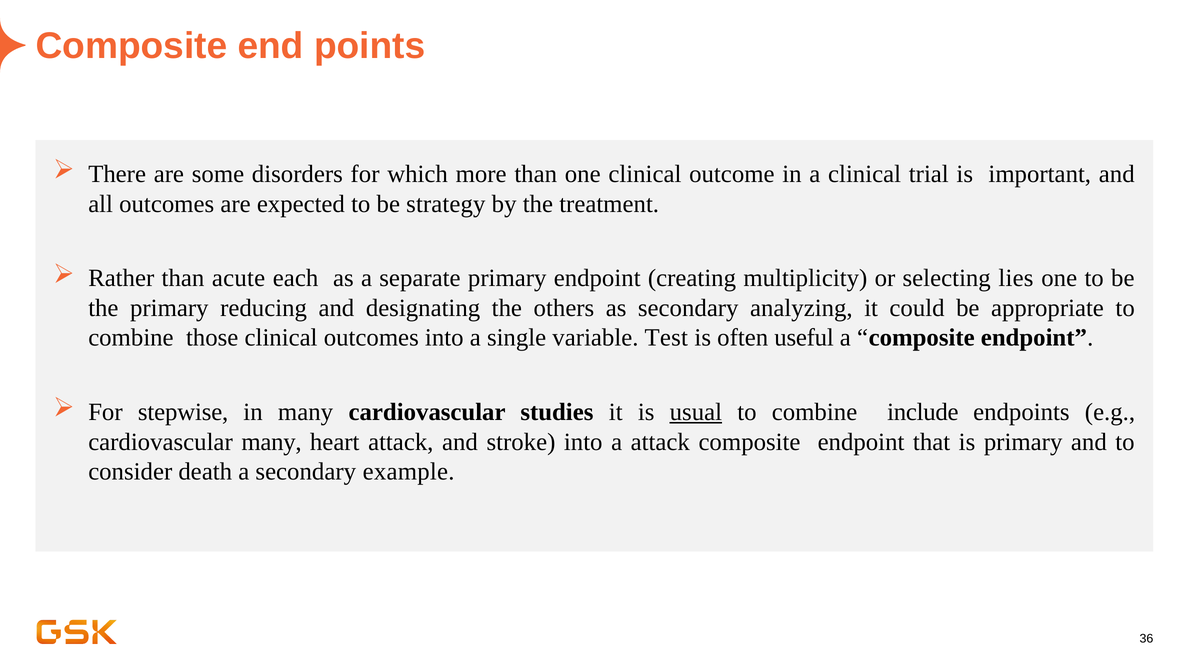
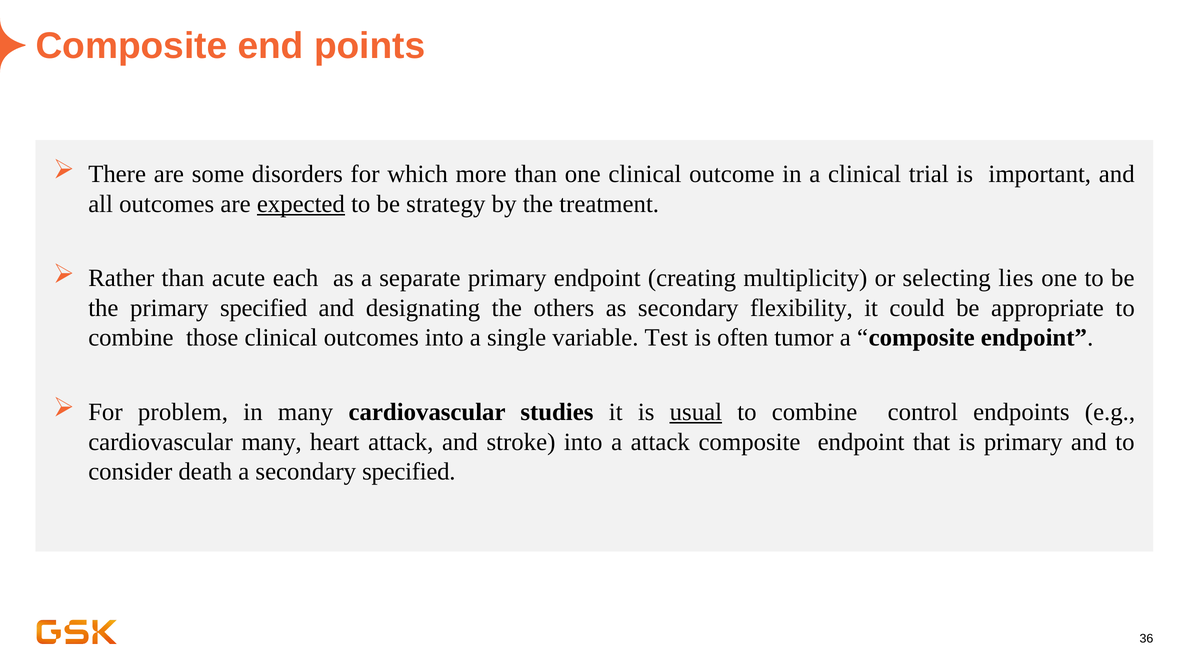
expected underline: none -> present
primary reducing: reducing -> specified
analyzing: analyzing -> flexibility
useful: useful -> tumor
stepwise: stepwise -> problem
include: include -> control
secondary example: example -> specified
